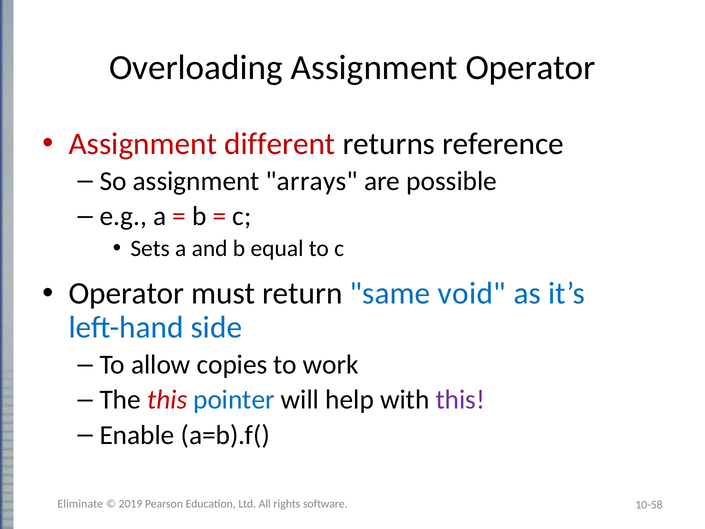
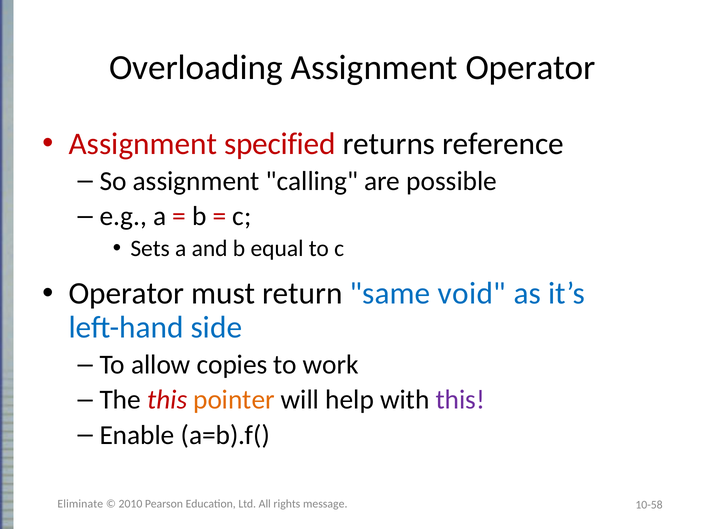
different: different -> specified
arrays: arrays -> calling
pointer colour: blue -> orange
2019: 2019 -> 2010
software: software -> message
